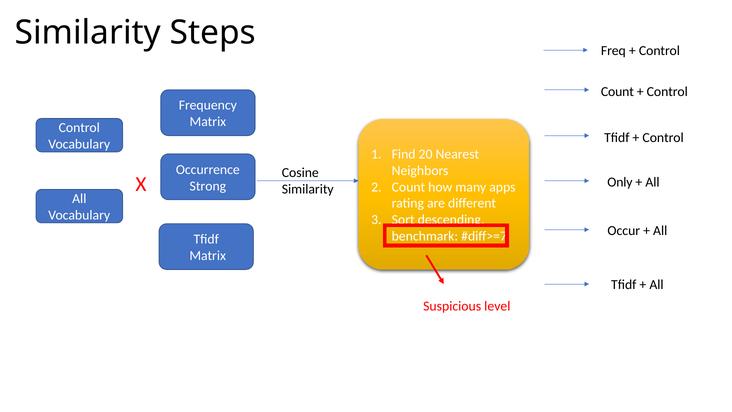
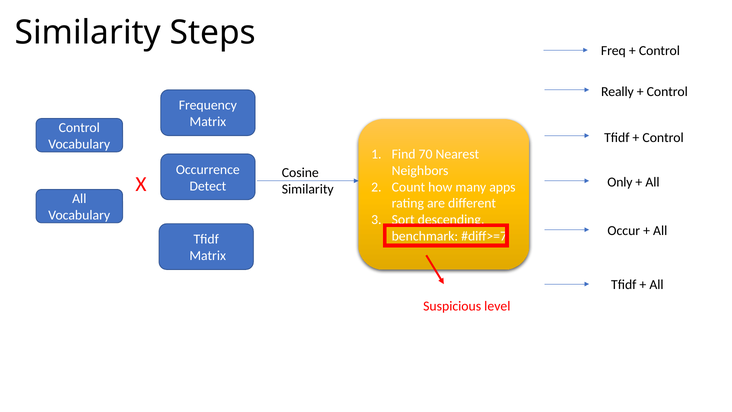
Count at (617, 92): Count -> Really
20: 20 -> 70
Strong: Strong -> Detect
